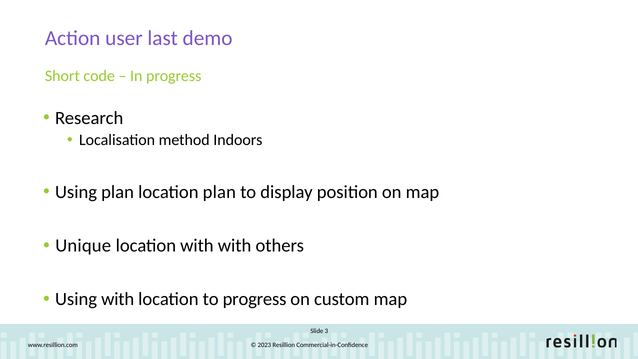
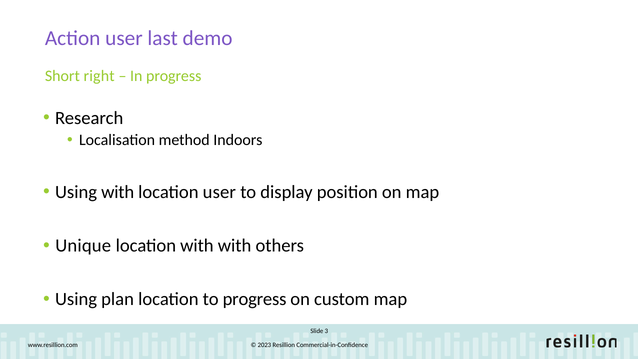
code: code -> right
Using plan: plan -> with
location plan: plan -> user
Using with: with -> plan
